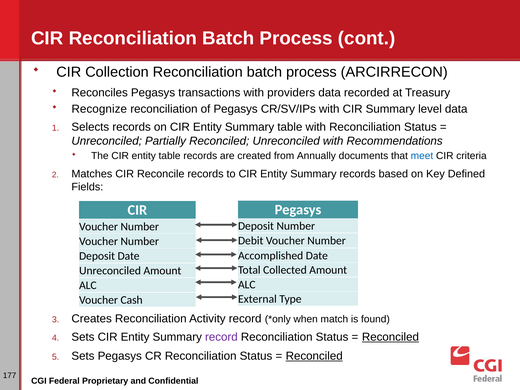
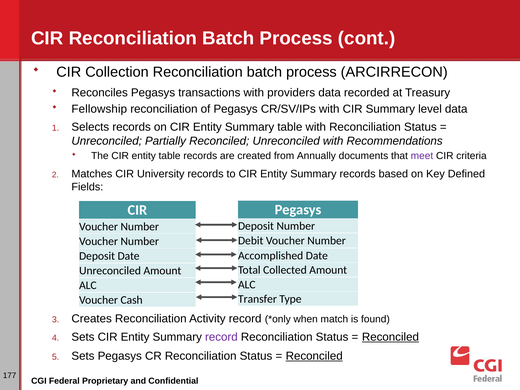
Recognize: Recognize -> Fellowship
meet colour: blue -> purple
Reconcile: Reconcile -> University
External: External -> Transfer
